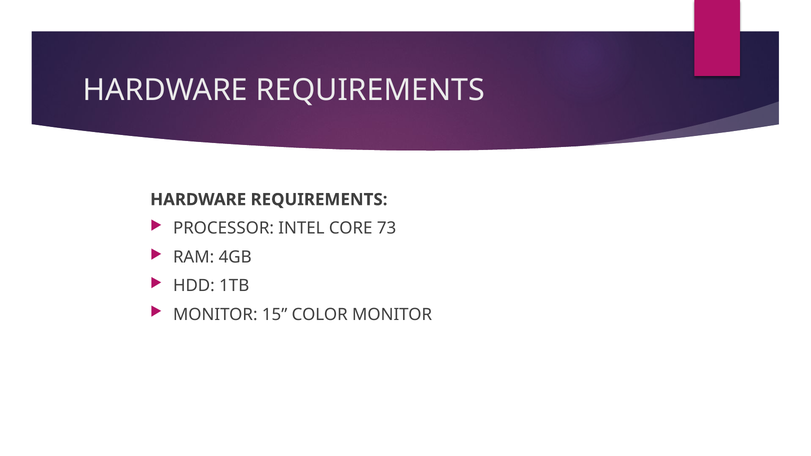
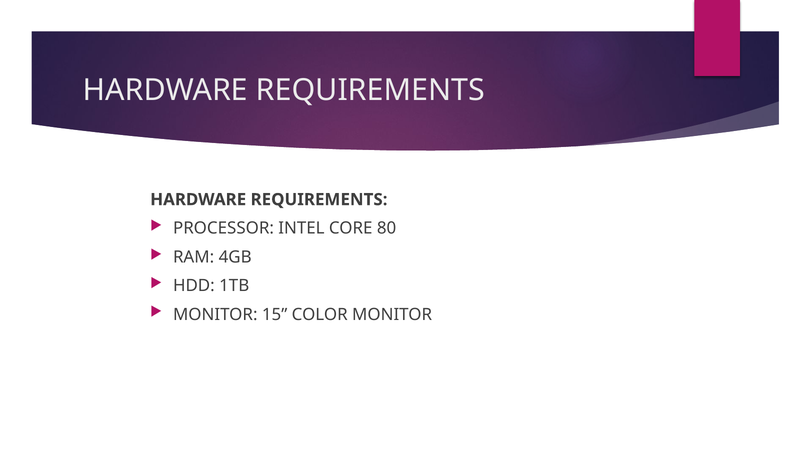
73: 73 -> 80
